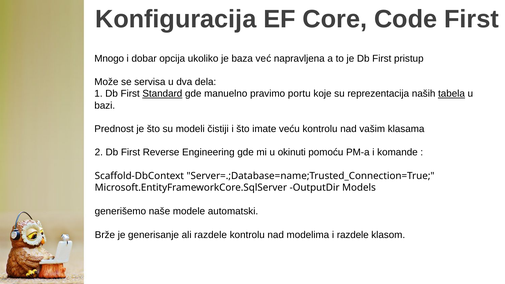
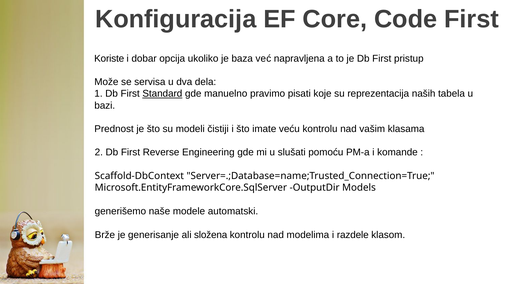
Mnogo: Mnogo -> Koriste
portu: portu -> pisati
tabela underline: present -> none
okinuti: okinuti -> slušati
ali razdele: razdele -> složena
